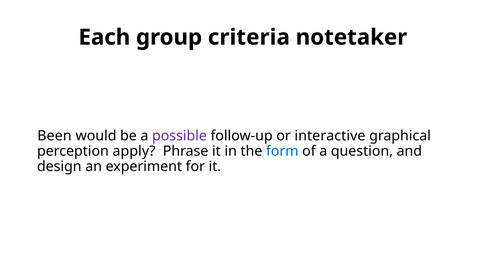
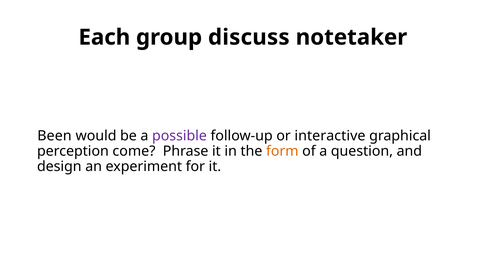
criteria: criteria -> discuss
apply: apply -> come
form colour: blue -> orange
